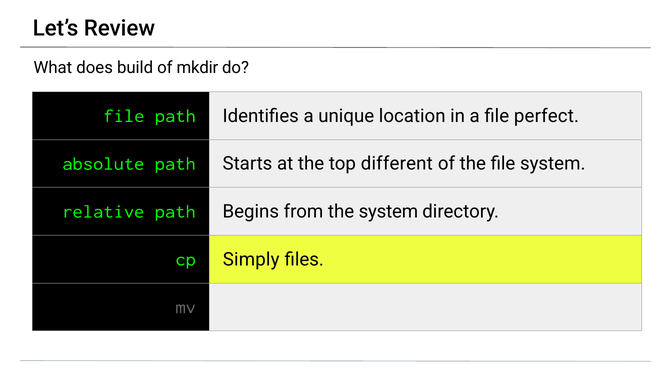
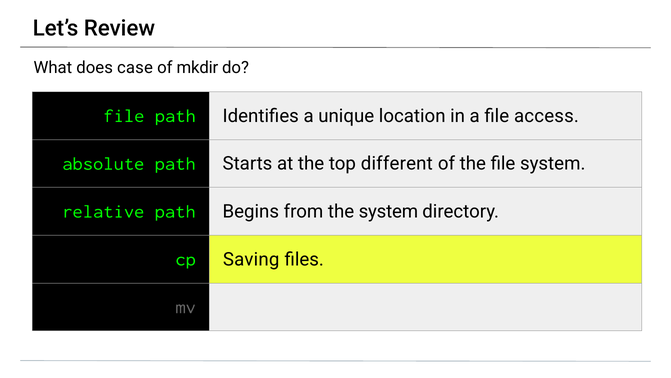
build: build -> case
perfect: perfect -> access
Simply: Simply -> Saving
